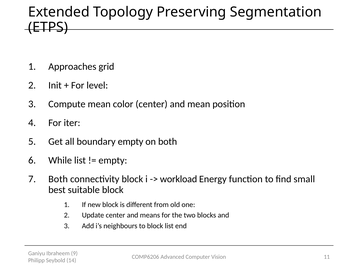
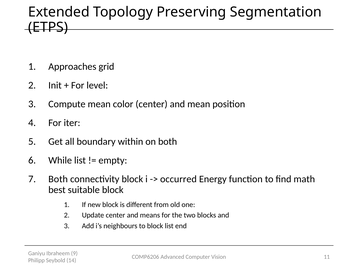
boundary empty: empty -> within
workload: workload -> occurred
small: small -> math
